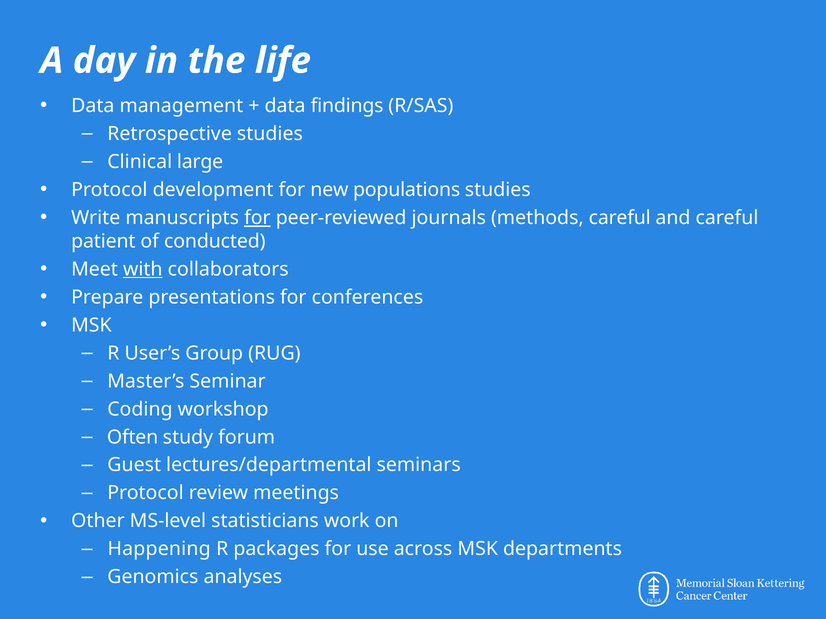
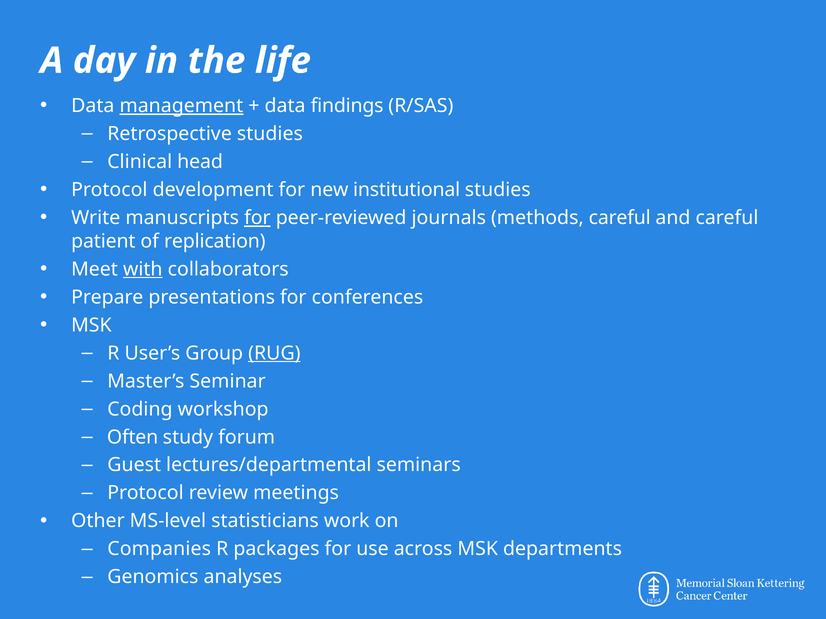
management underline: none -> present
large: large -> head
populations: populations -> institutional
conducted: conducted -> replication
RUG underline: none -> present
Happening: Happening -> Companies
